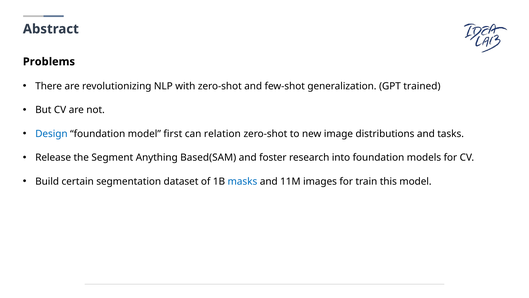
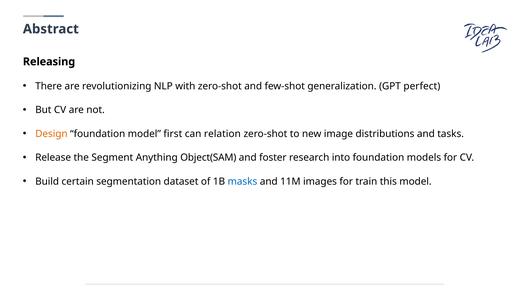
Problems: Problems -> Releasing
trained: trained -> perfect
Design colour: blue -> orange
Based(SAM: Based(SAM -> Object(SAM
